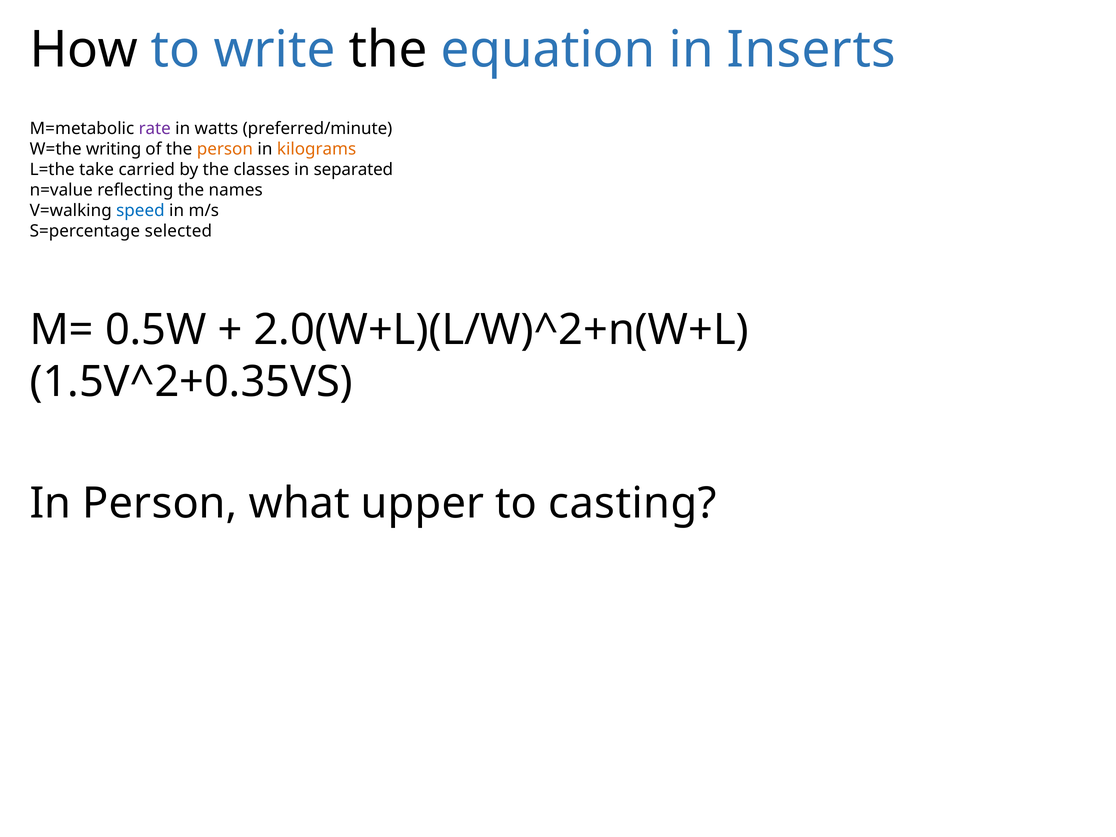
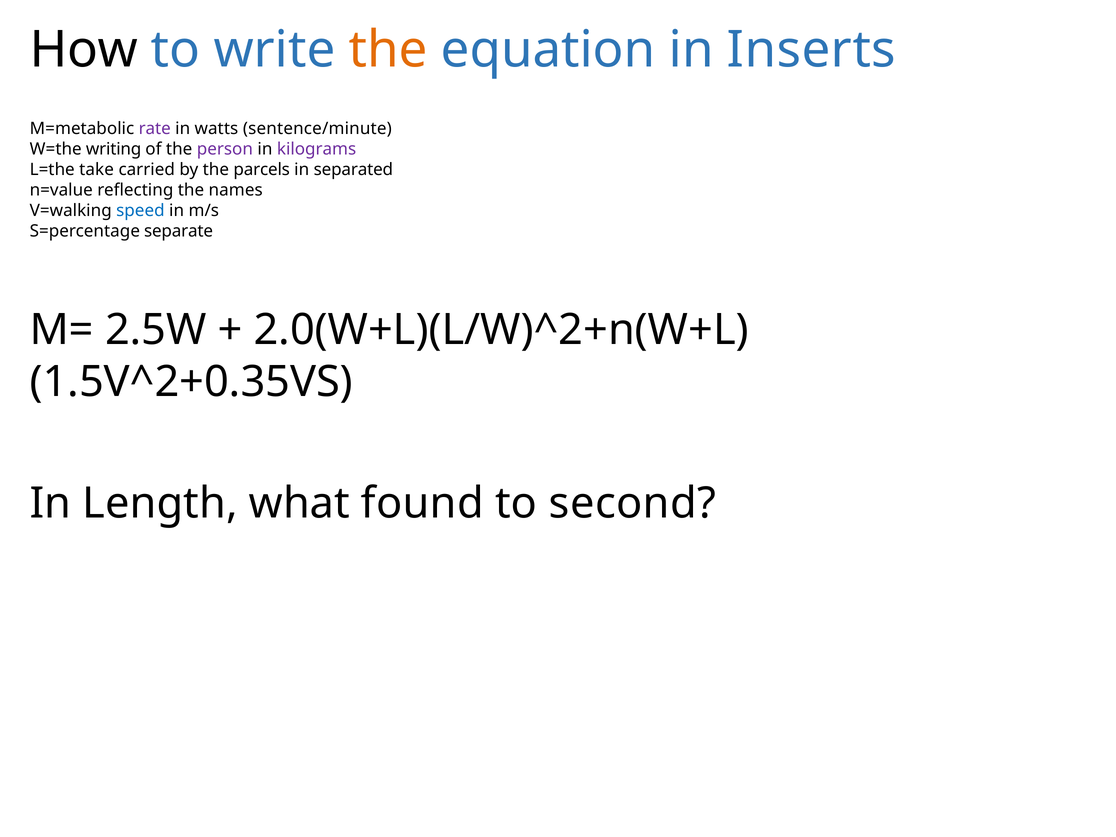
the at (388, 50) colour: black -> orange
preferred/minute: preferred/minute -> sentence/minute
person at (225, 149) colour: orange -> purple
kilograms colour: orange -> purple
classes: classes -> parcels
selected: selected -> separate
0.5W: 0.5W -> 2.5W
In Person: Person -> Length
upper: upper -> found
casting: casting -> second
